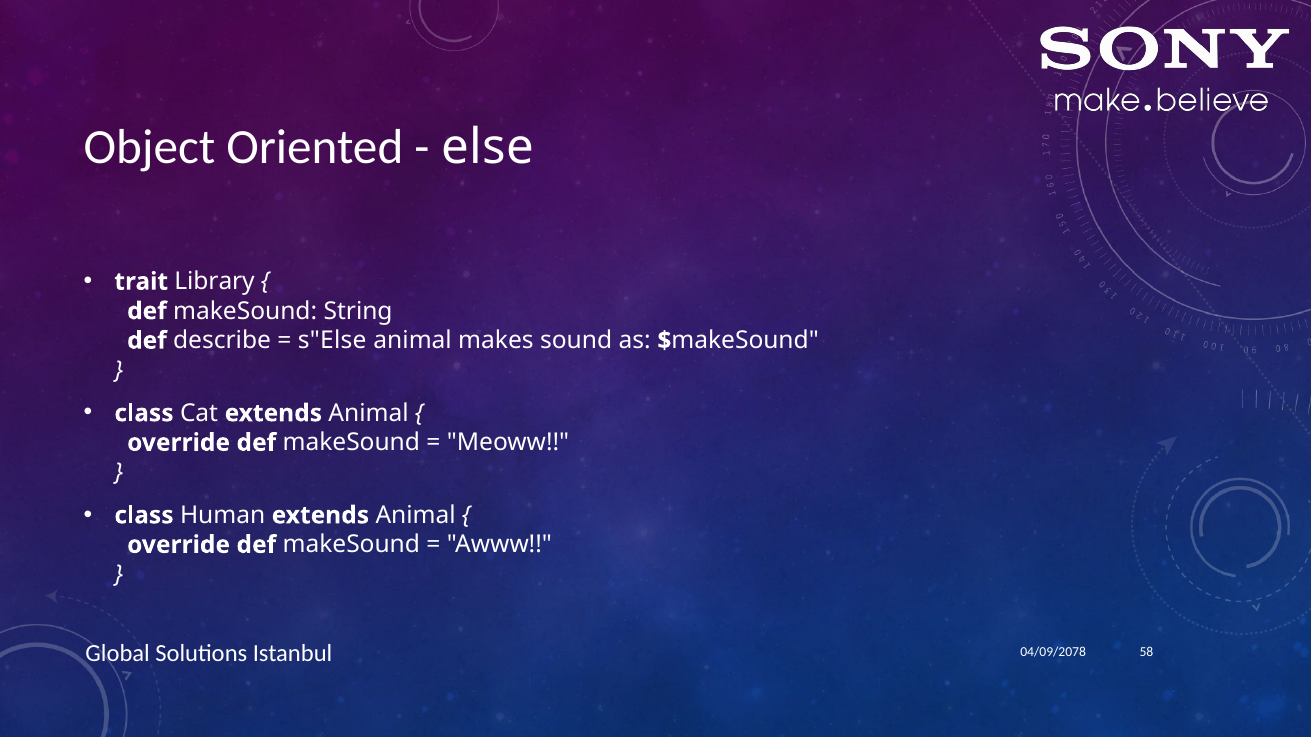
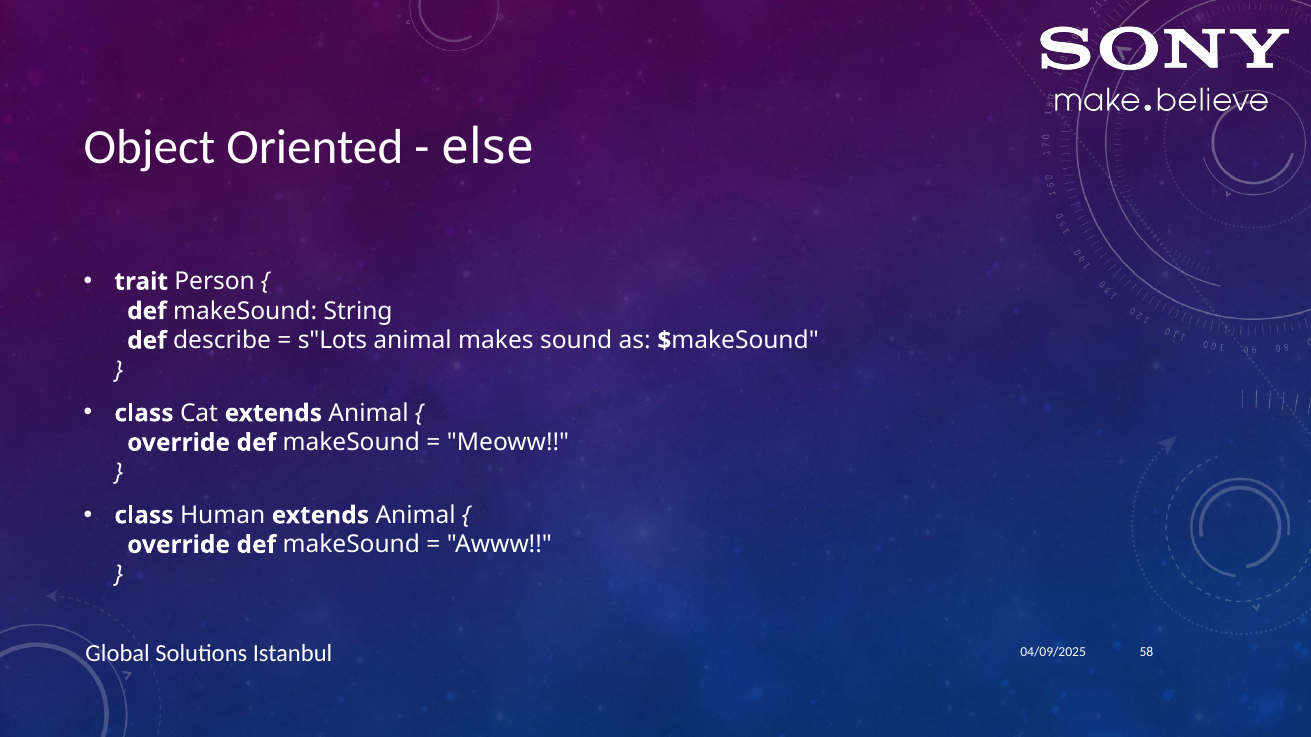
Library: Library -> Person
s"Else: s"Else -> s"Lots
04/09/2078: 04/09/2078 -> 04/09/2025
